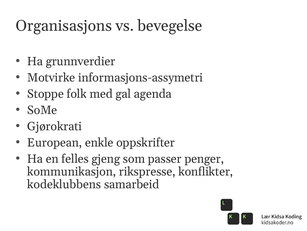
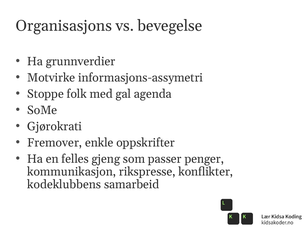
European: European -> Fremover
